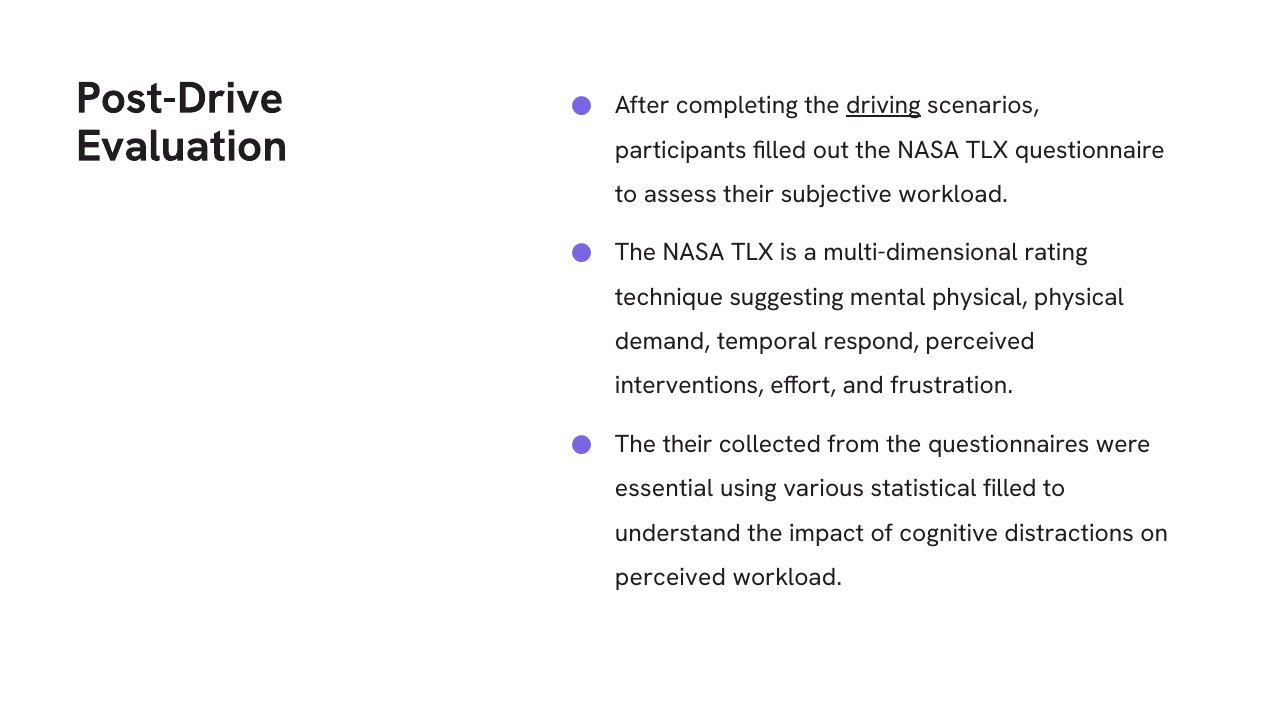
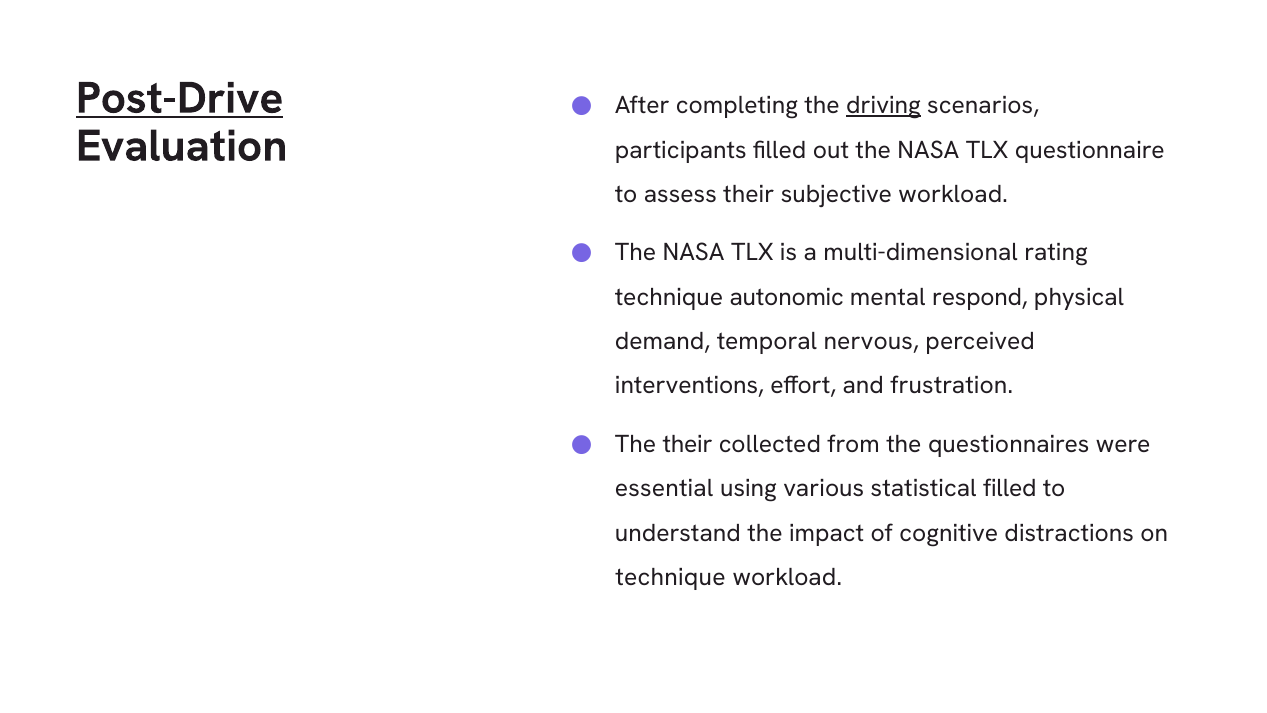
Post-Drive underline: none -> present
suggesting: suggesting -> autonomic
mental physical: physical -> respond
respond: respond -> nervous
perceived at (671, 577): perceived -> technique
